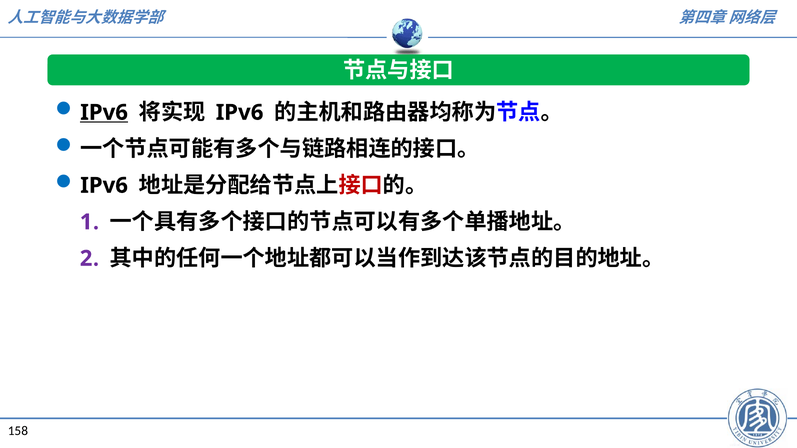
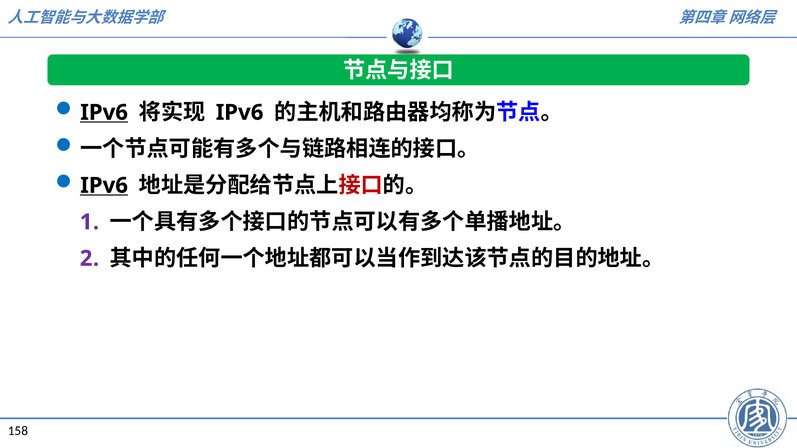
IPv6 at (104, 186) underline: none -> present
